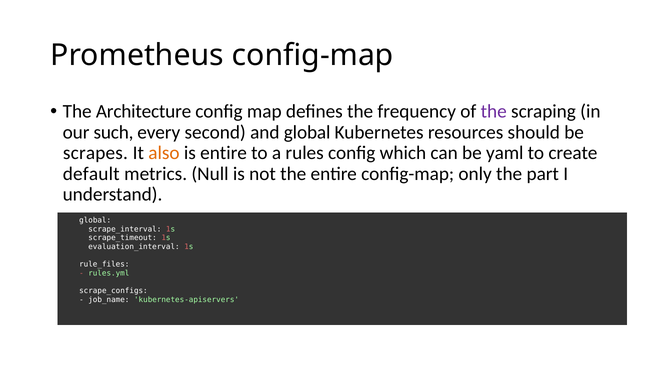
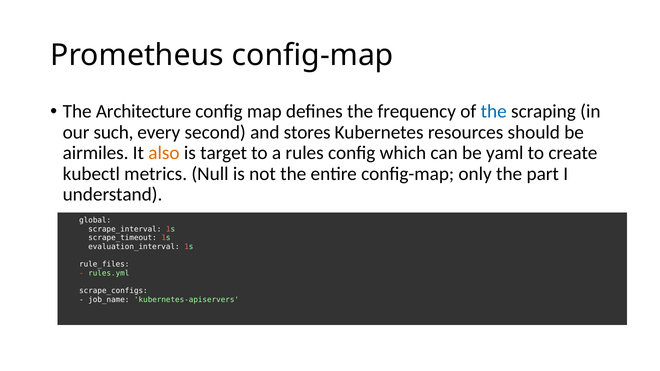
the at (494, 112) colour: purple -> blue
and global: global -> stores
scrapes: scrapes -> airmiles
is entire: entire -> target
default: default -> kubectl
